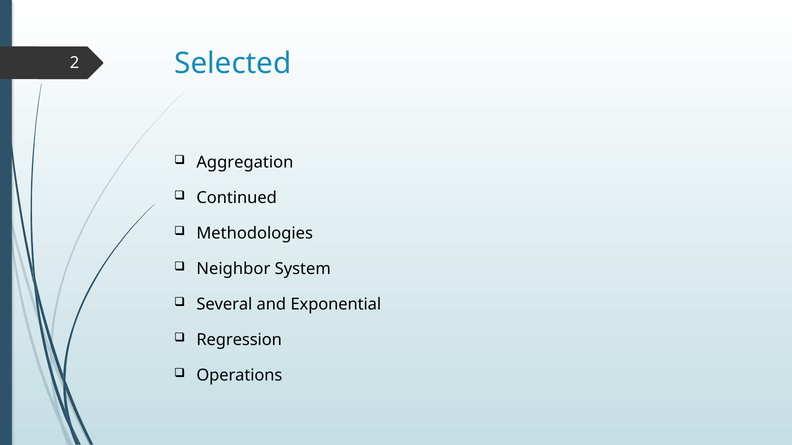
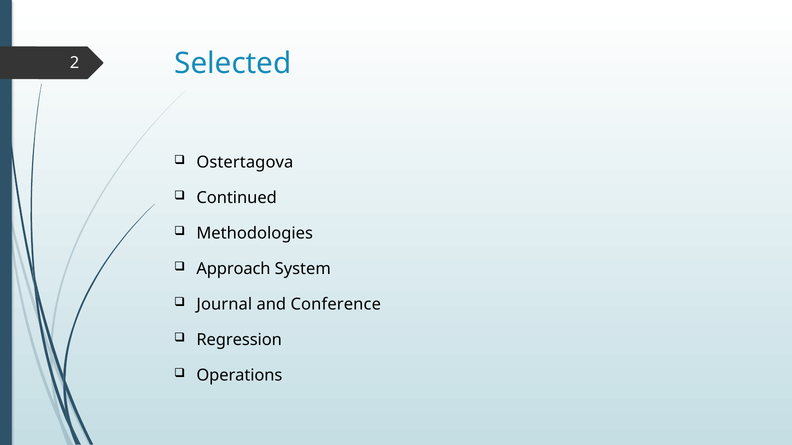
Aggregation: Aggregation -> Ostertagova
Neighbor: Neighbor -> Approach
Several: Several -> Journal
Exponential: Exponential -> Conference
